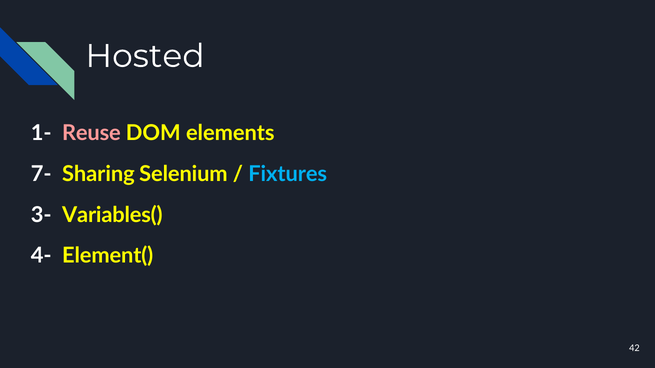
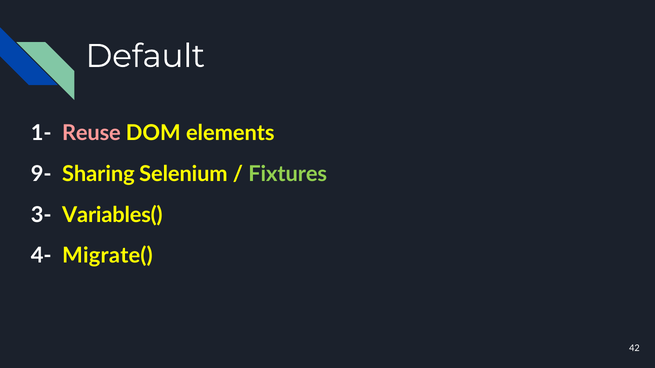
Hosted: Hosted -> Default
7-: 7- -> 9-
Fixtures colour: light blue -> light green
Element(: Element( -> Migrate(
